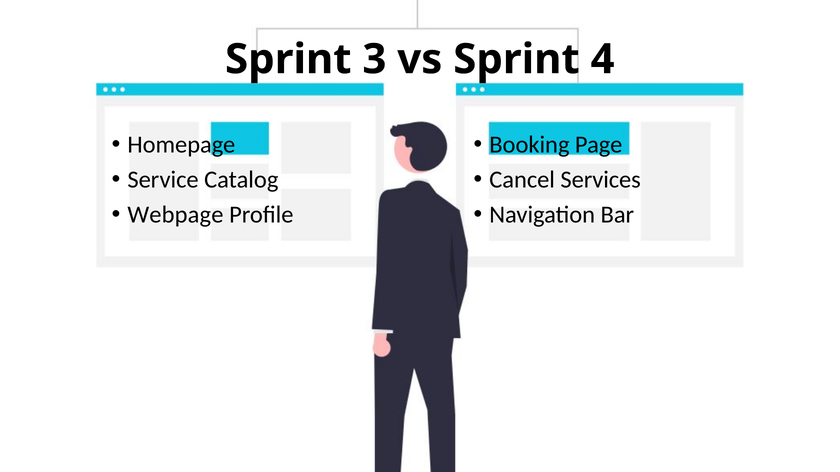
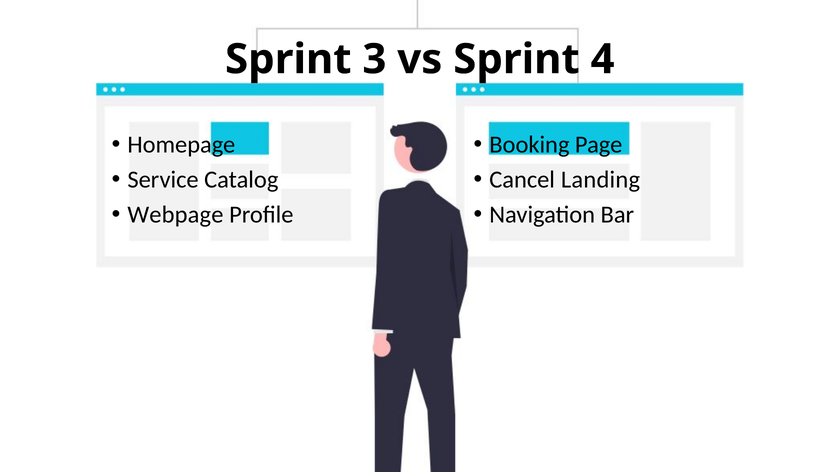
Services: Services -> Landing
